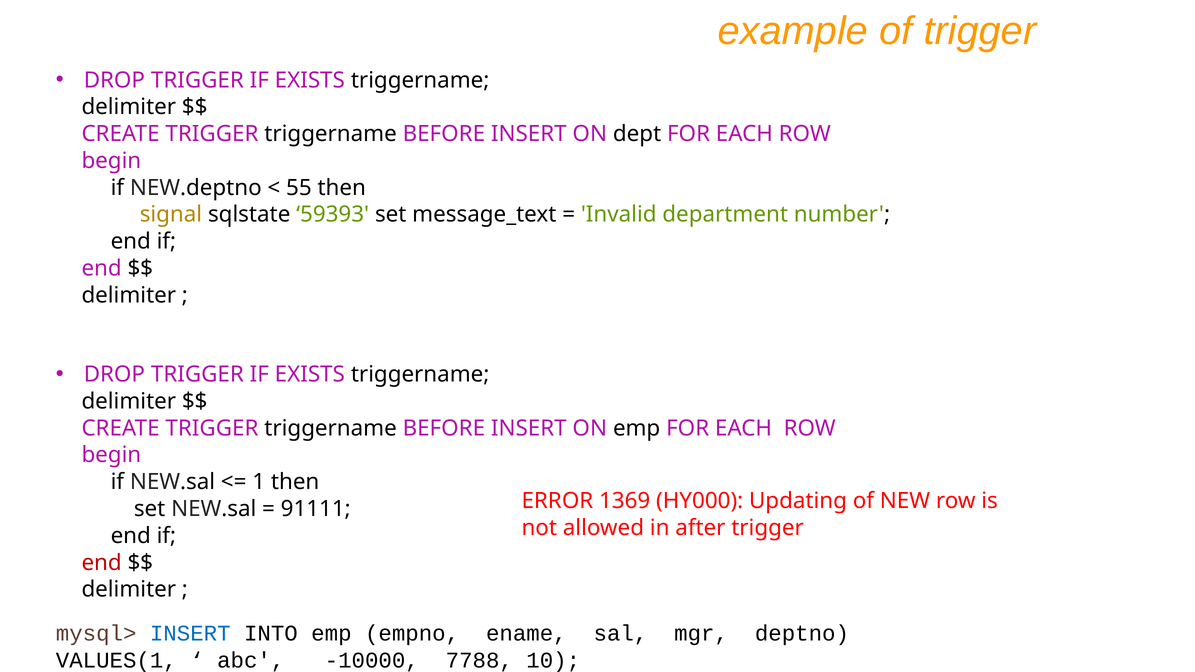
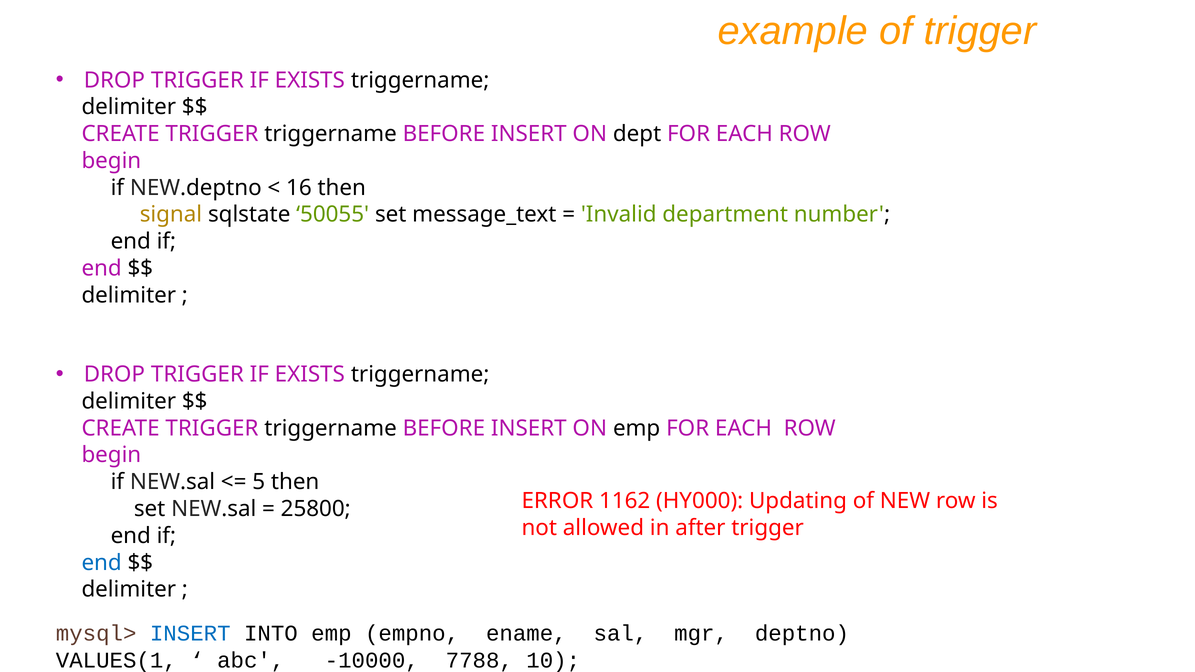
55: 55 -> 16
59393: 59393 -> 50055
1: 1 -> 5
1369: 1369 -> 1162
91111: 91111 -> 25800
end at (102, 563) colour: red -> blue
